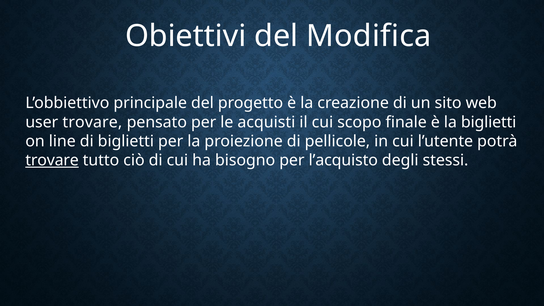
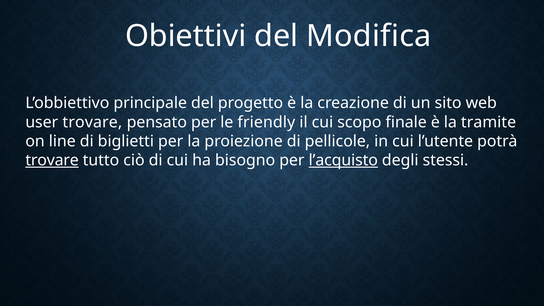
acquisti: acquisti -> friendly
la biglietti: biglietti -> tramite
l’acquisto underline: none -> present
